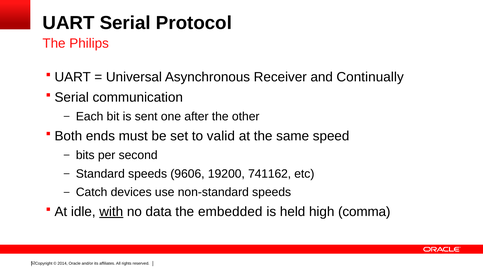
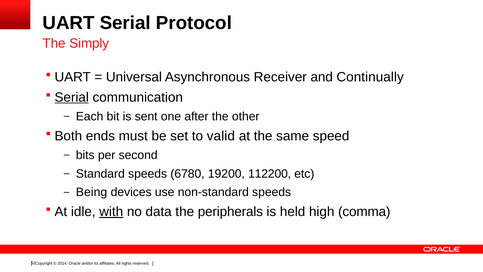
Philips: Philips -> Simply
Serial at (72, 97) underline: none -> present
9606: 9606 -> 6780
741162: 741162 -> 112200
Catch: Catch -> Being
embedded: embedded -> peripherals
